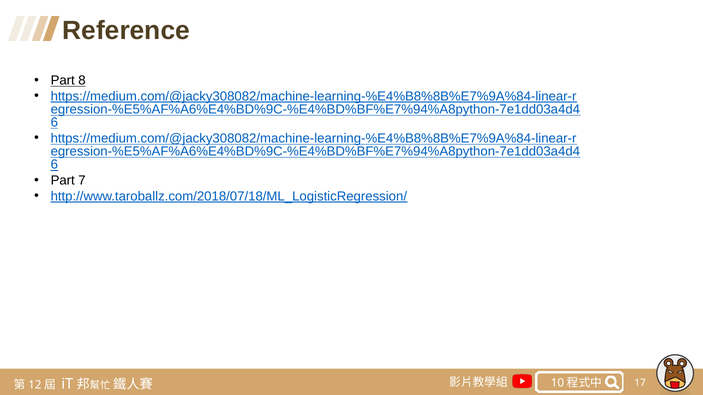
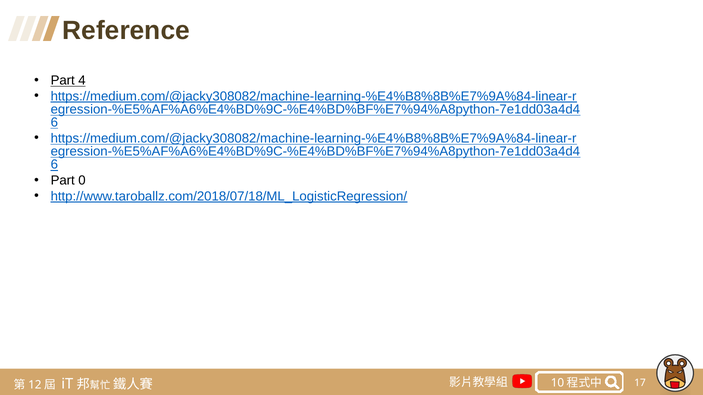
8: 8 -> 4
7: 7 -> 0
